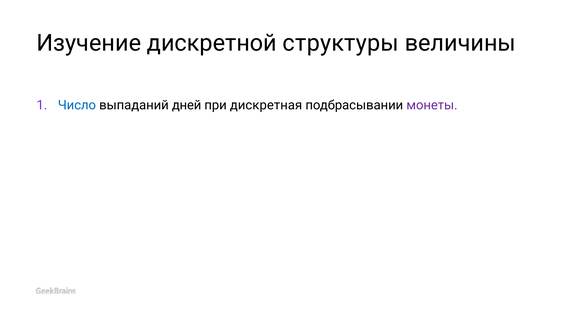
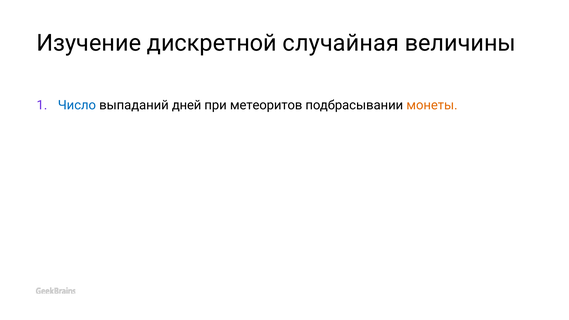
структуры: структуры -> случайная
дискретная: дискретная -> метеоритов
монеты colour: purple -> orange
